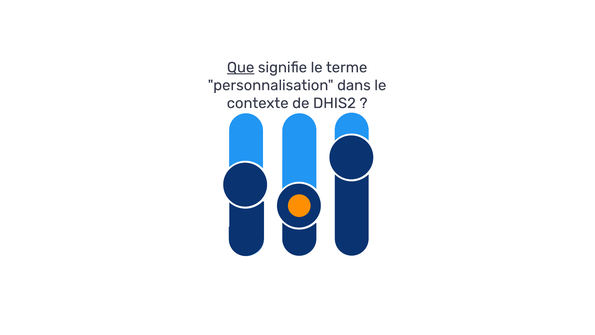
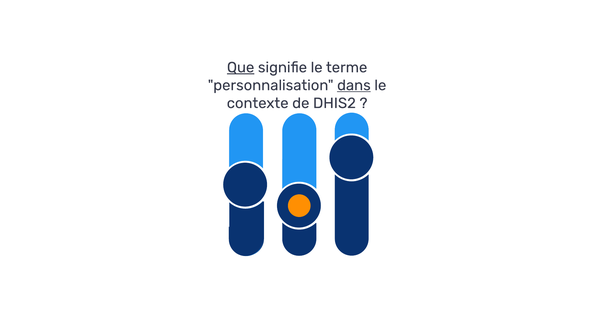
dans underline: none -> present
